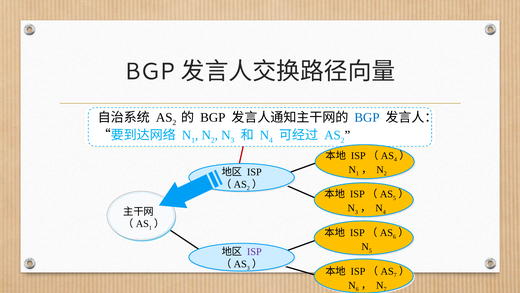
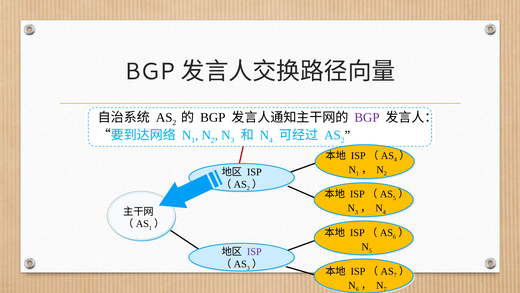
BGP at (367, 117) colour: blue -> purple
